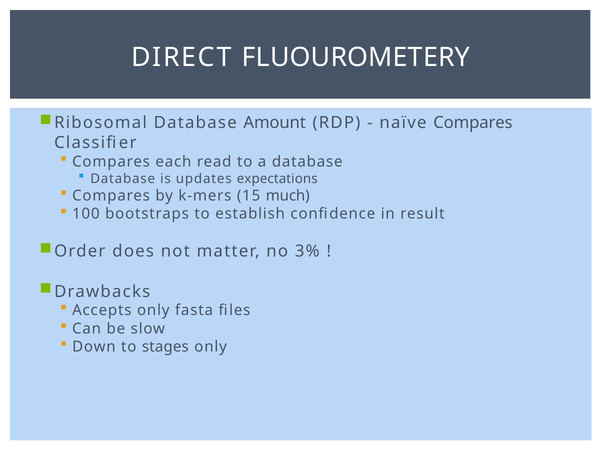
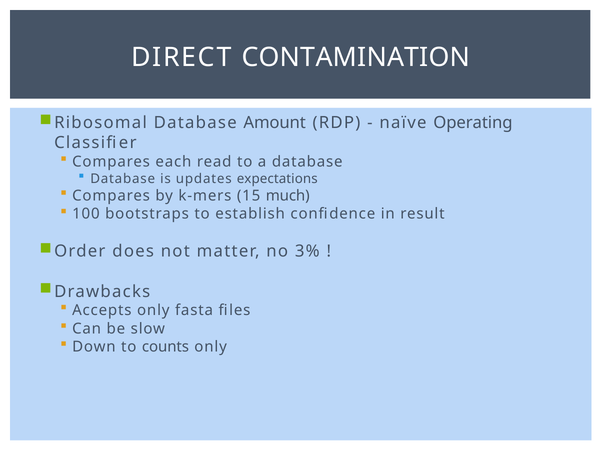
FLUOUROMETERY: FLUOUROMETERY -> CONTAMINATION
naïve Compares: Compares -> Operating
stages: stages -> counts
